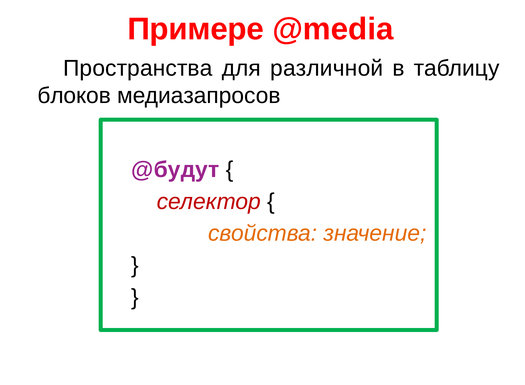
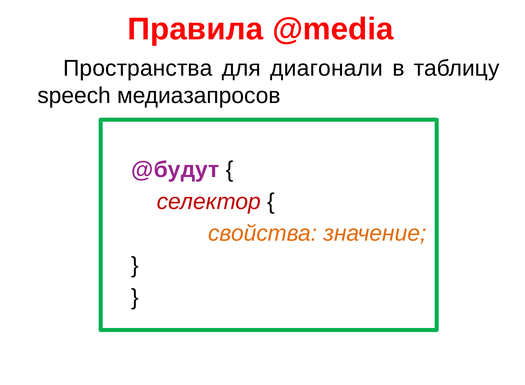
Примере: Примере -> Правила
различной: различной -> диагонали
блоков: блоков -> speech
